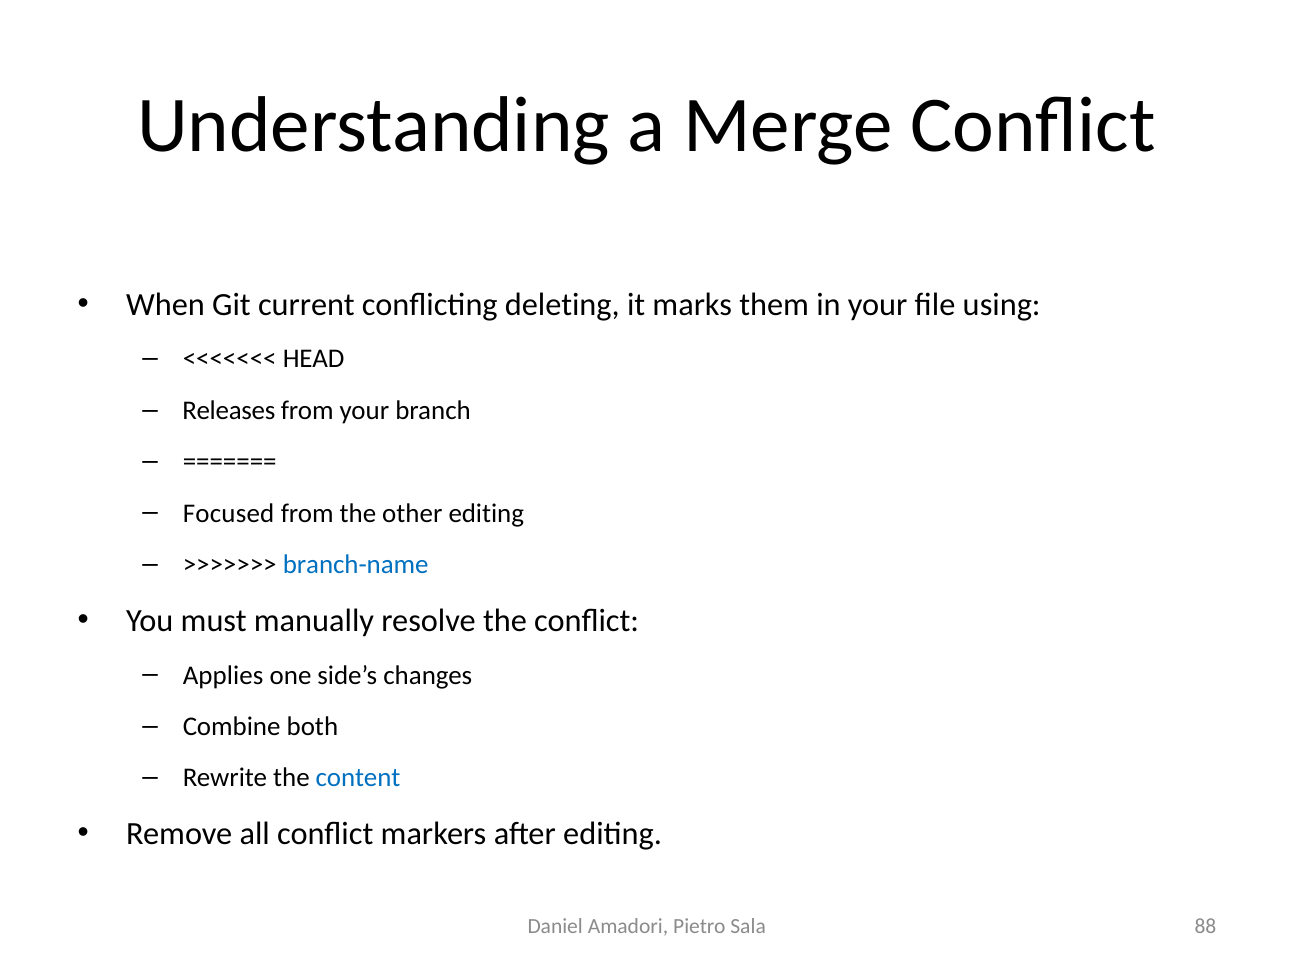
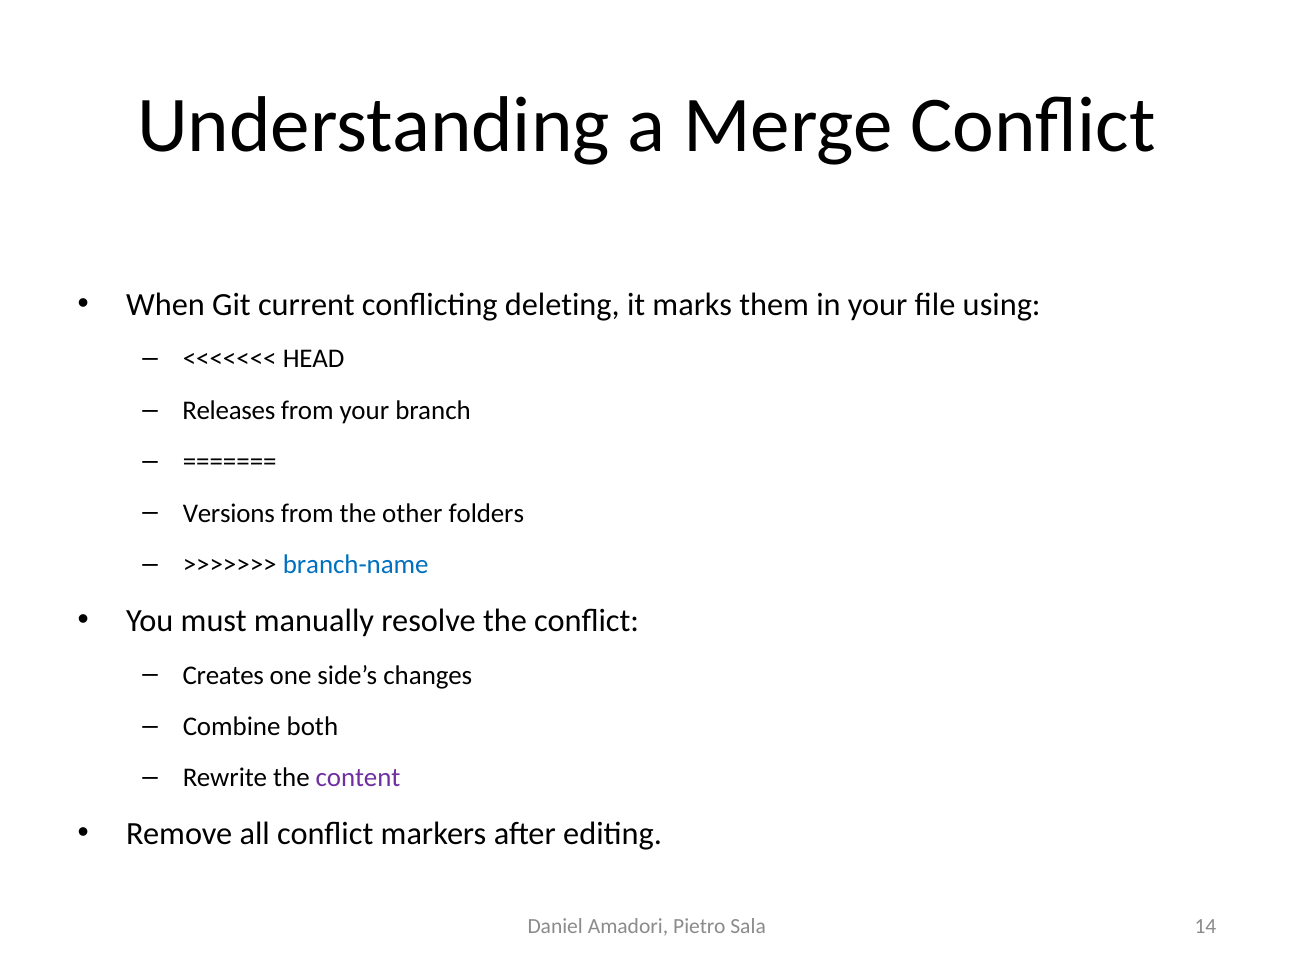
Focused: Focused -> Versions
other editing: editing -> folders
Applies: Applies -> Creates
content colour: blue -> purple
88: 88 -> 14
